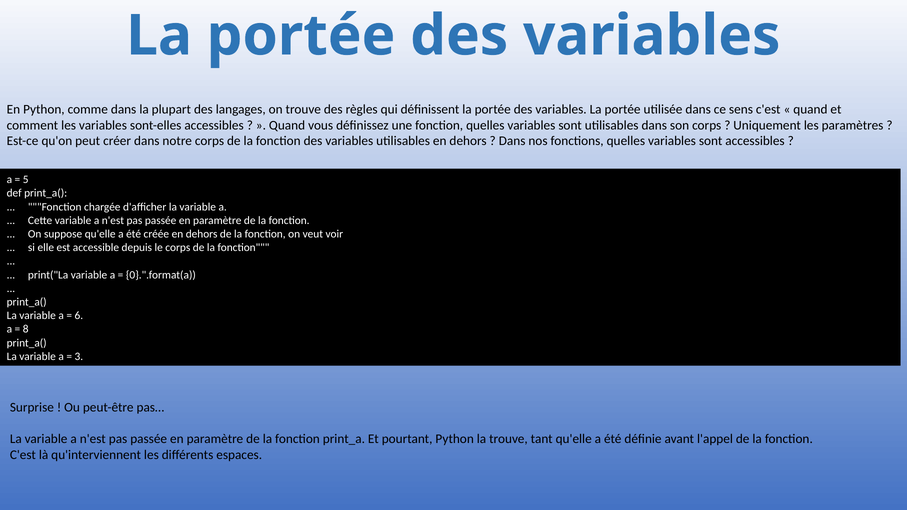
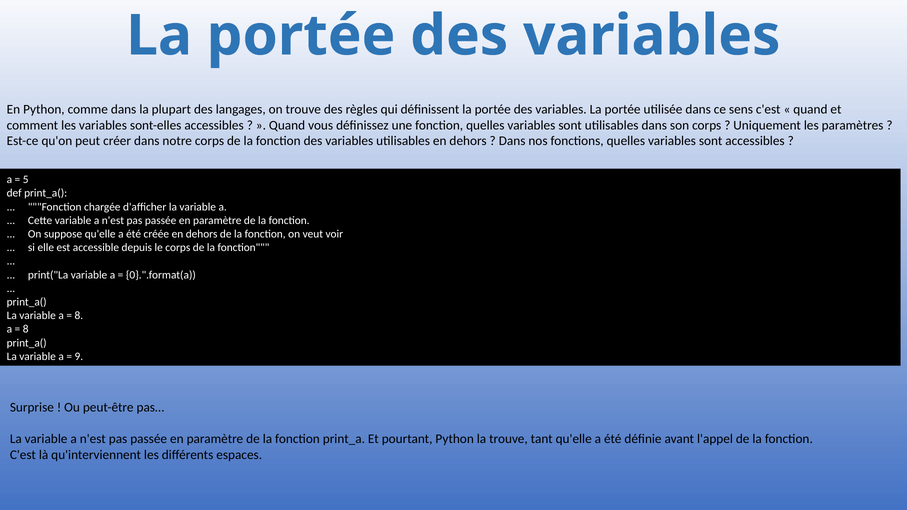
6 at (79, 316): 6 -> 8
3: 3 -> 9
